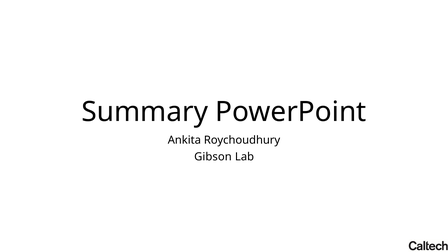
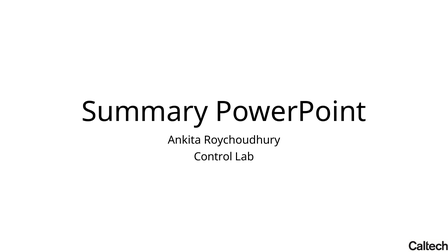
Gibson: Gibson -> Control
